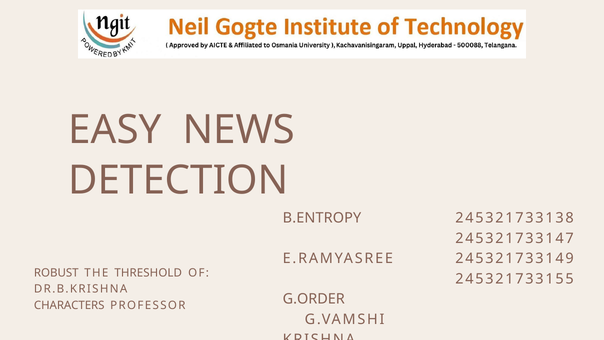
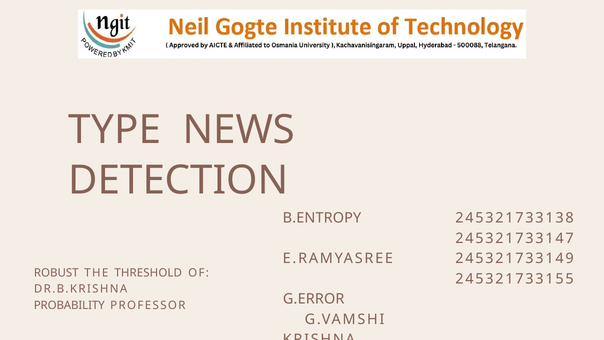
EASY: EASY -> TYPE
G.ORDER: G.ORDER -> G.ERROR
CHARACTERS: CHARACTERS -> PROBABILITY
